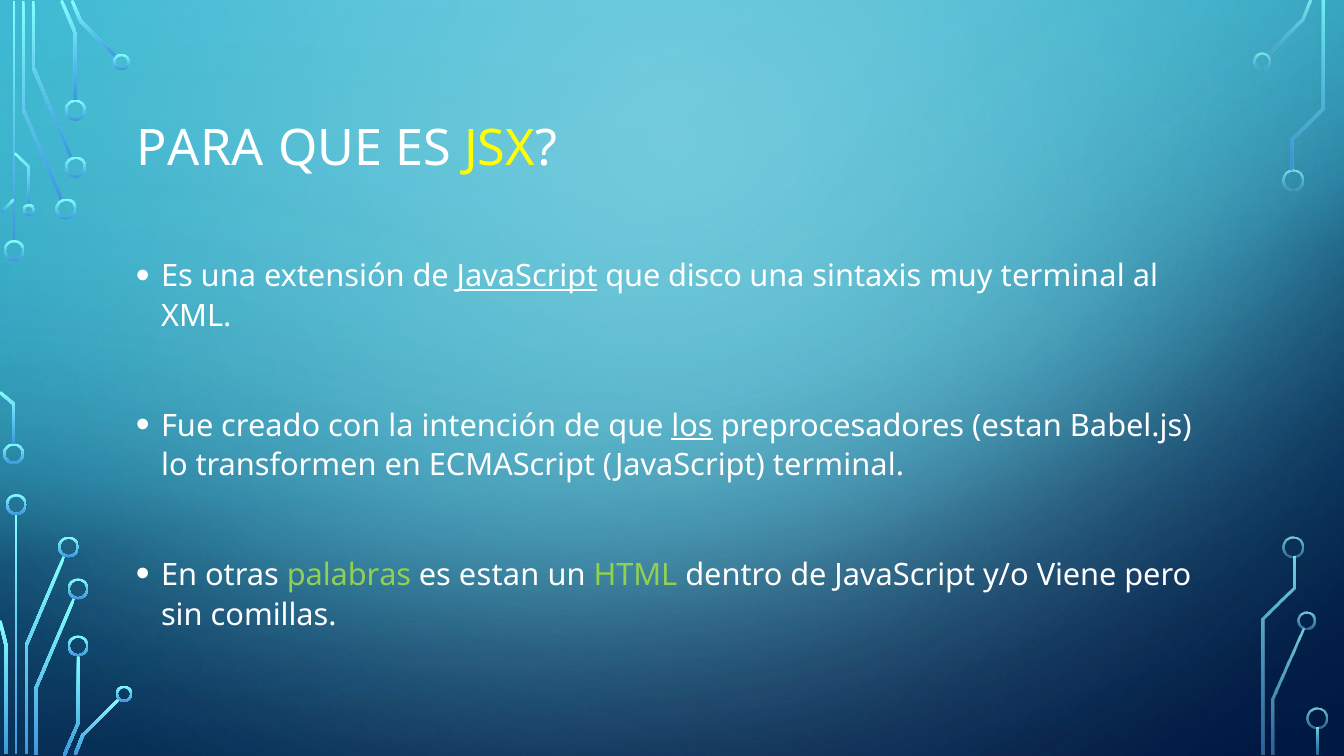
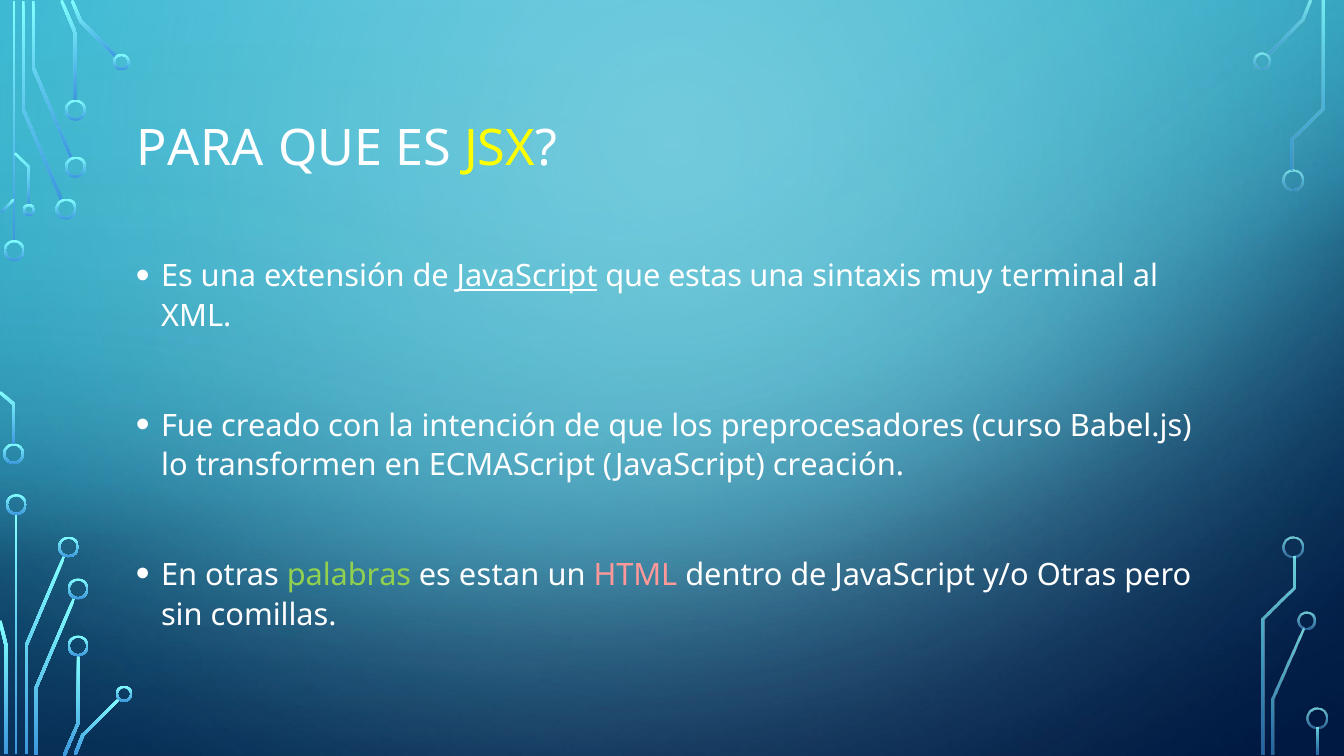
disco: disco -> estas
los underline: present -> none
preprocesadores estan: estan -> curso
JavaScript terminal: terminal -> creación
HTML colour: light green -> pink
y/o Viene: Viene -> Otras
